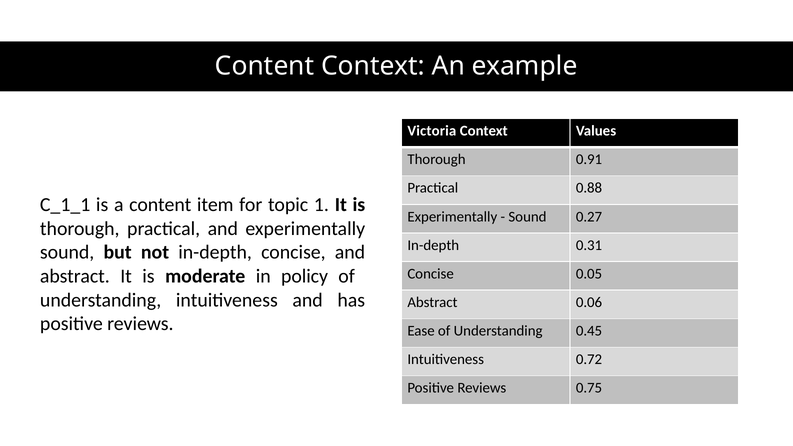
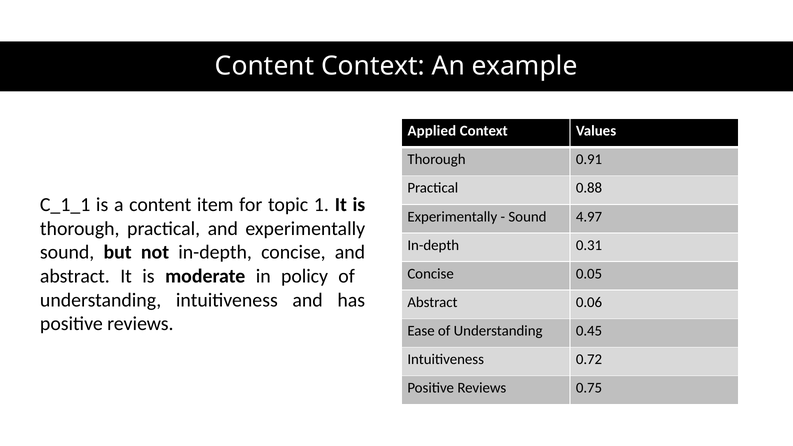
Victoria: Victoria -> Applied
0.27: 0.27 -> 4.97
